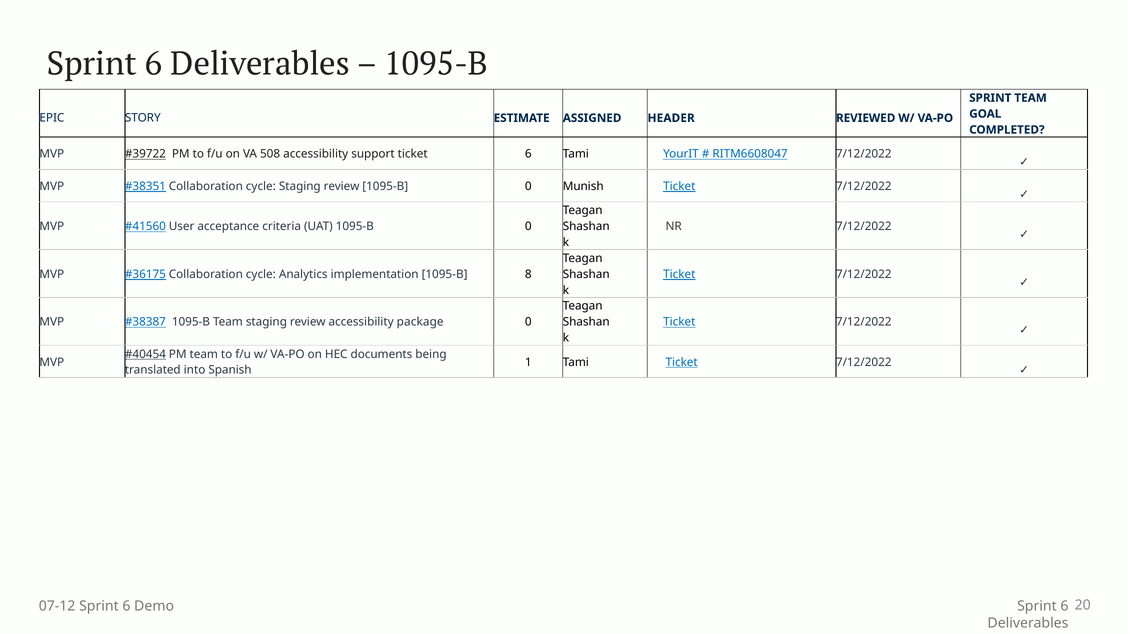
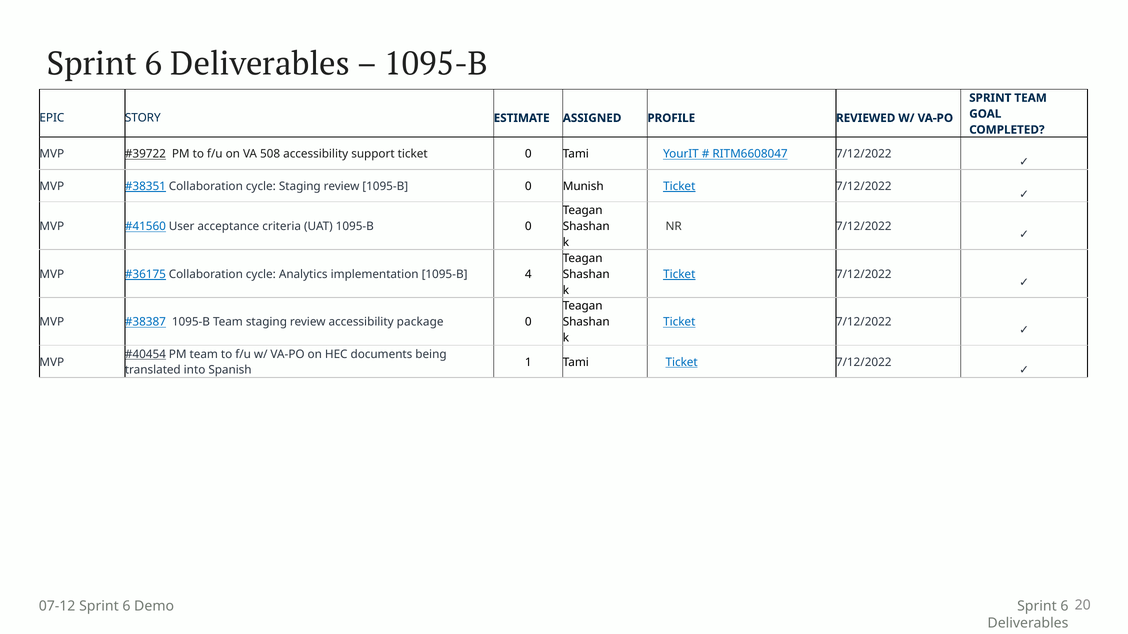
HEADER: HEADER -> PROFILE
ticket 6: 6 -> 0
8: 8 -> 4
